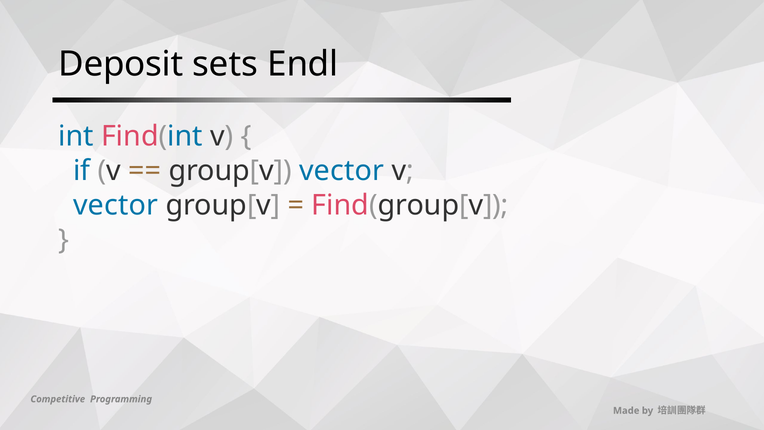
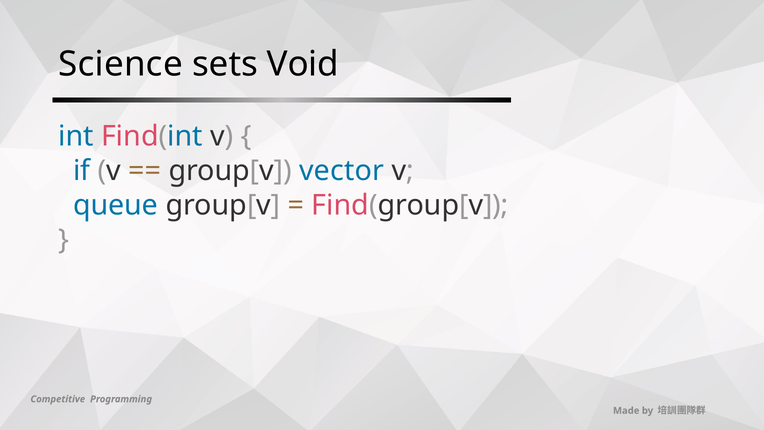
Deposit: Deposit -> Science
Endl: Endl -> Void
vector at (116, 205): vector -> queue
